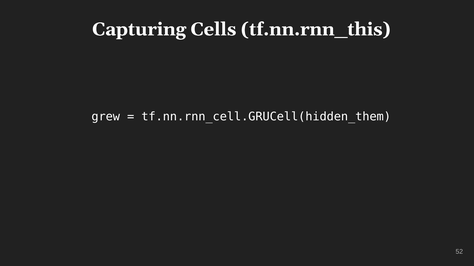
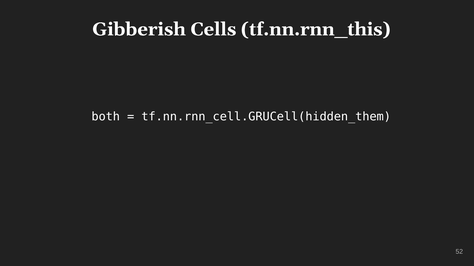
Capturing: Capturing -> Gibberish
grew: grew -> both
